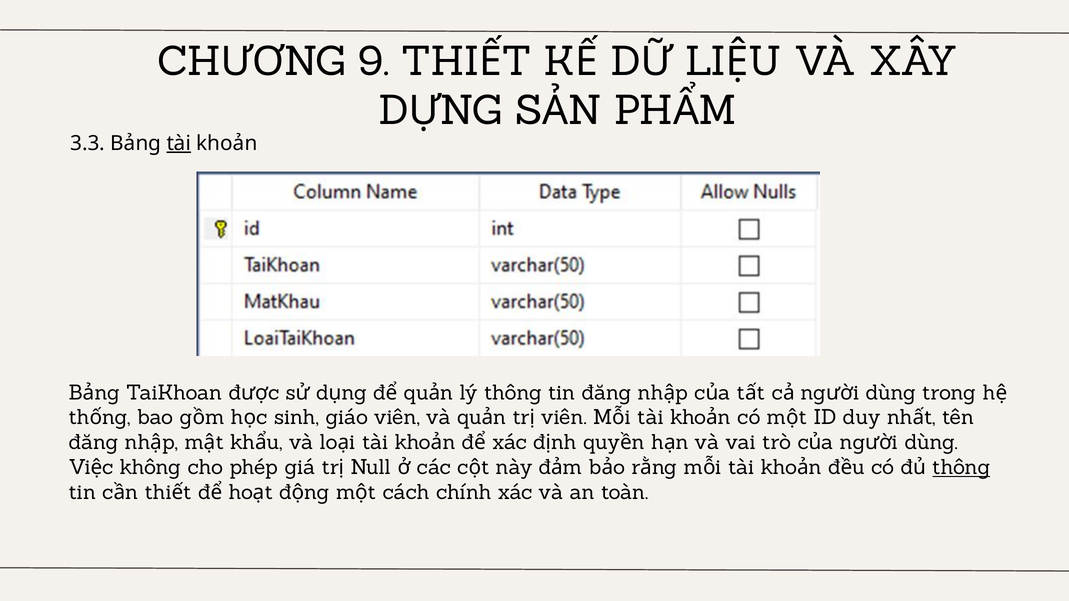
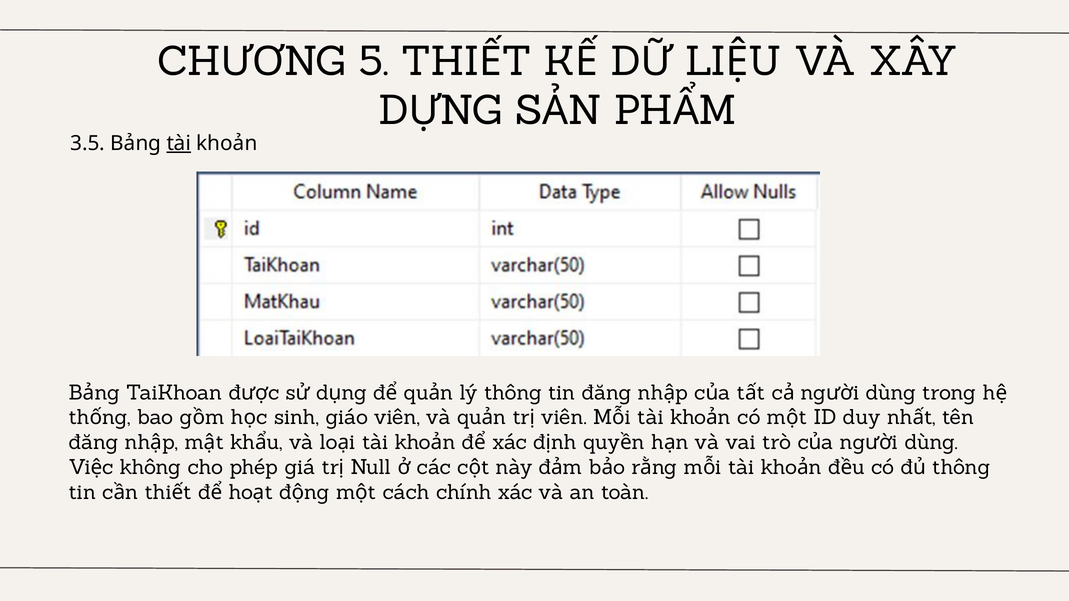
9: 9 -> 5
3.3: 3.3 -> 3.5
thông at (961, 468) underline: present -> none
